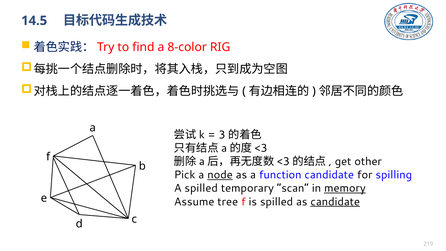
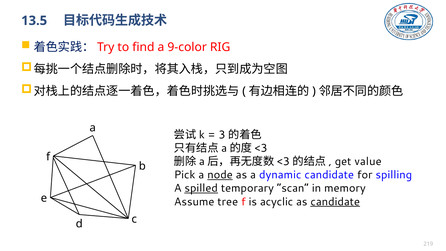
14.5: 14.5 -> 13.5
8-color: 8-color -> 9-color
other: other -> value
function: function -> dynamic
spilled at (201, 188) underline: none -> present
memory underline: present -> none
is spilled: spilled -> acyclic
